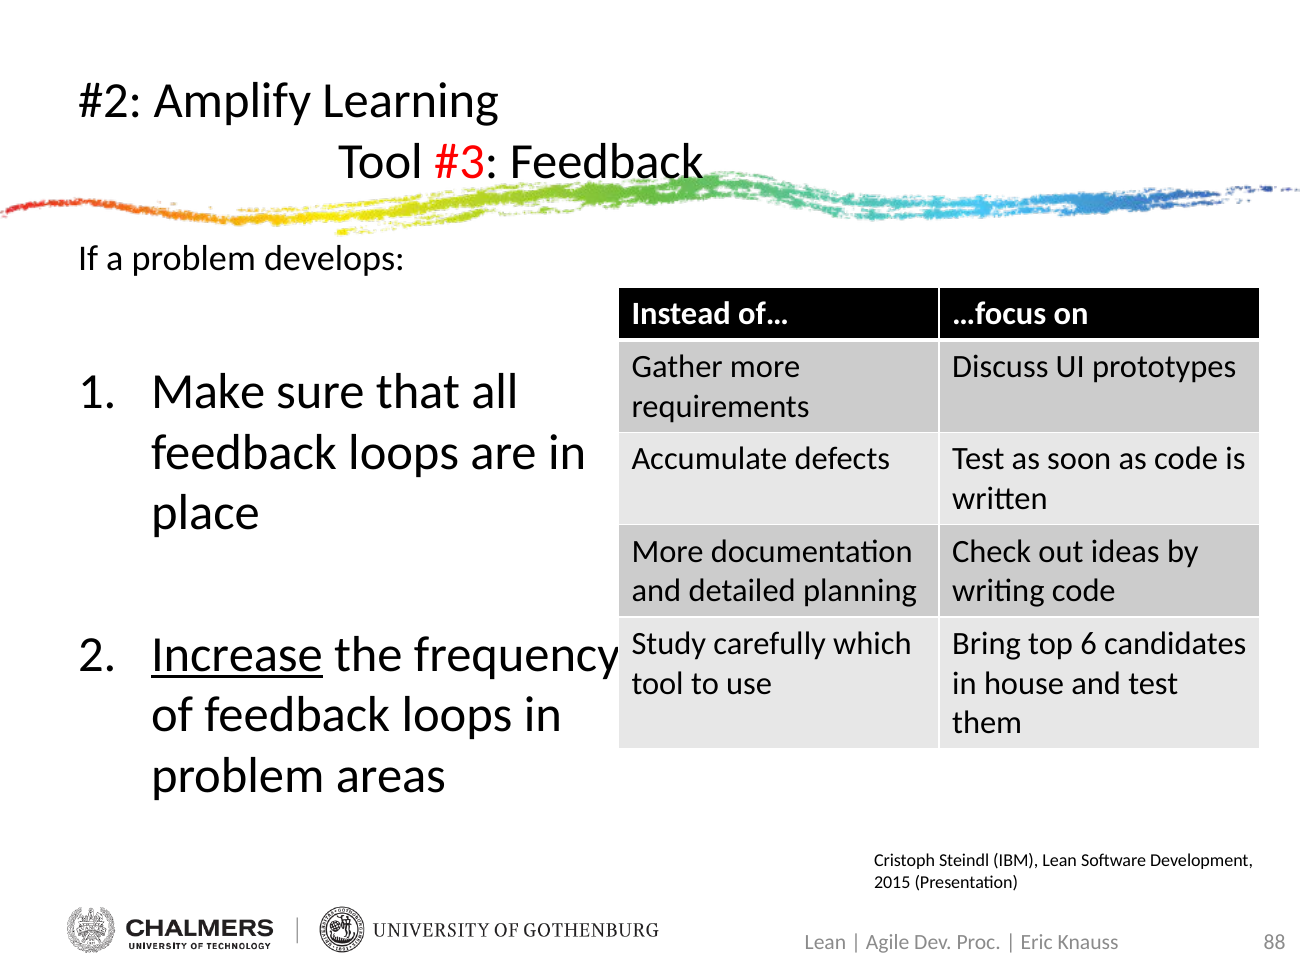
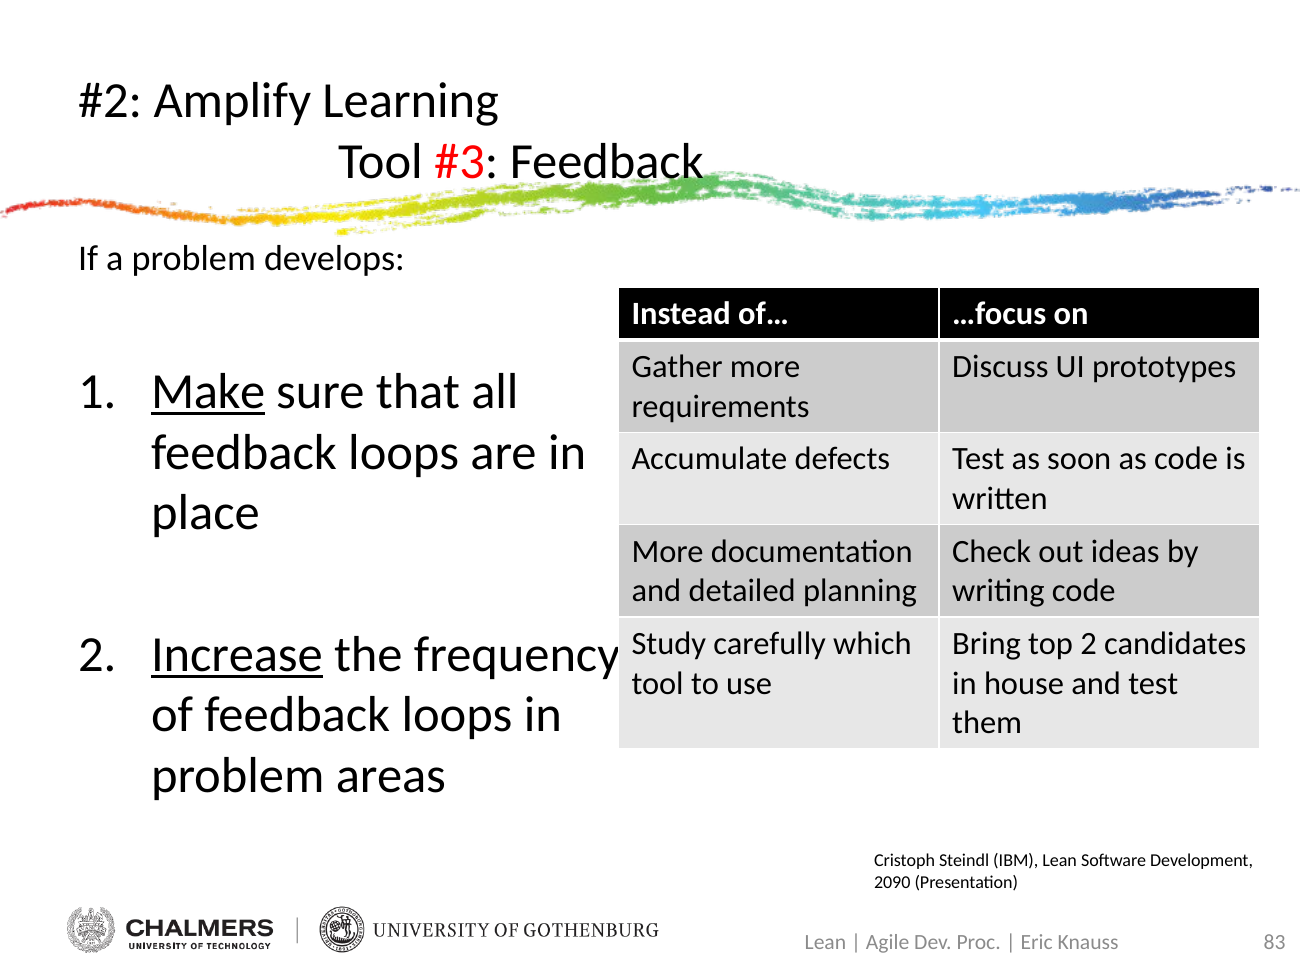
Make underline: none -> present
top 6: 6 -> 2
2015: 2015 -> 2090
88: 88 -> 83
